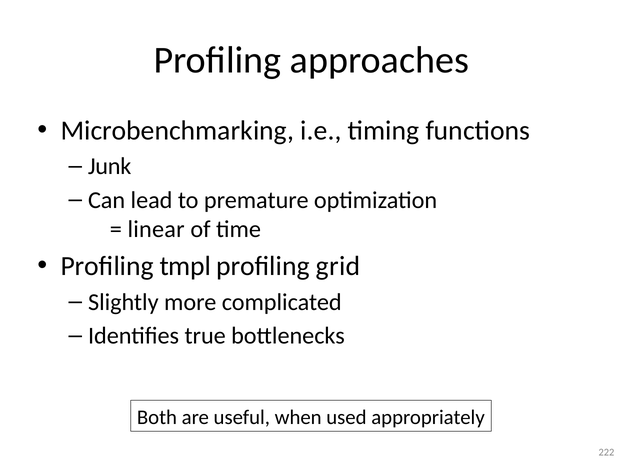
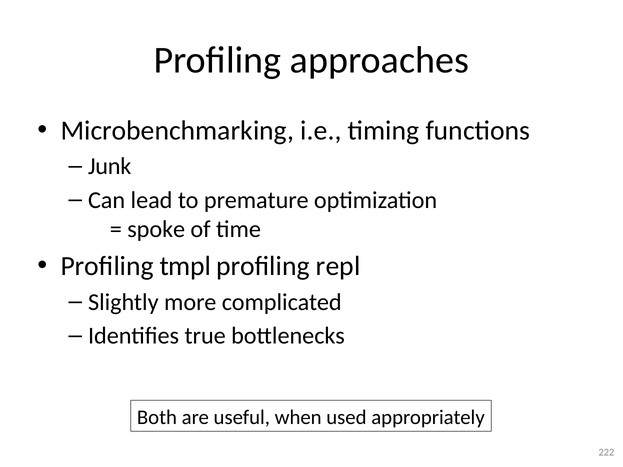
linear: linear -> spoke
grid: grid -> repl
